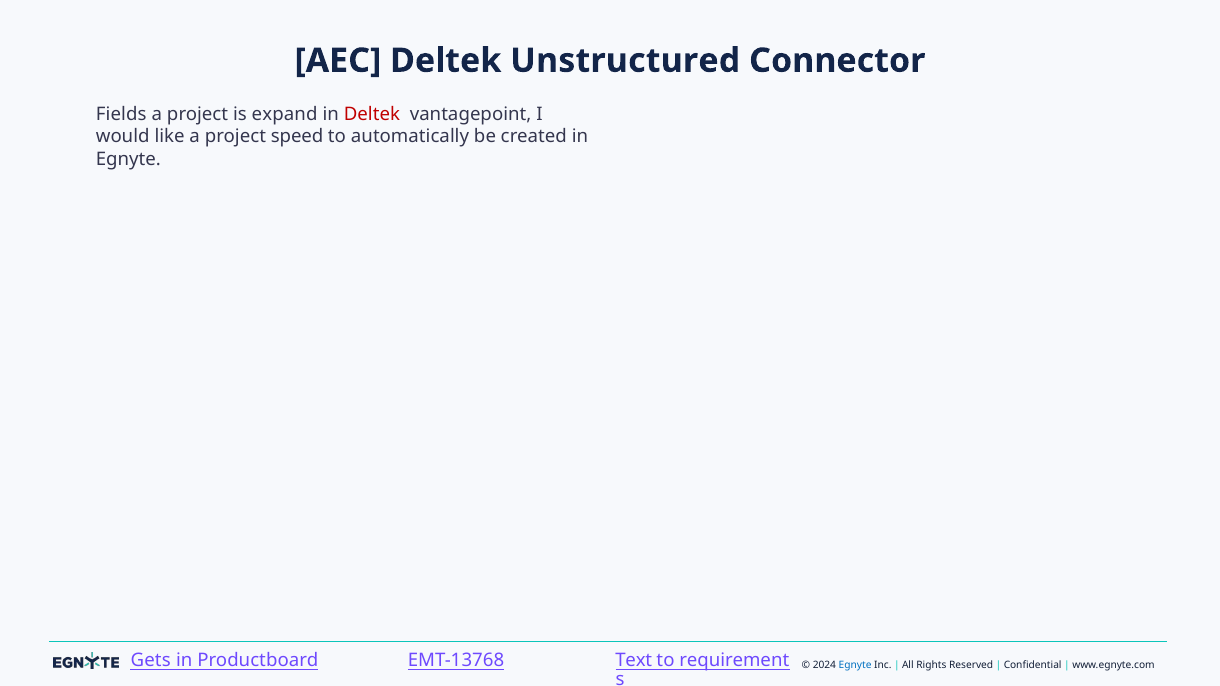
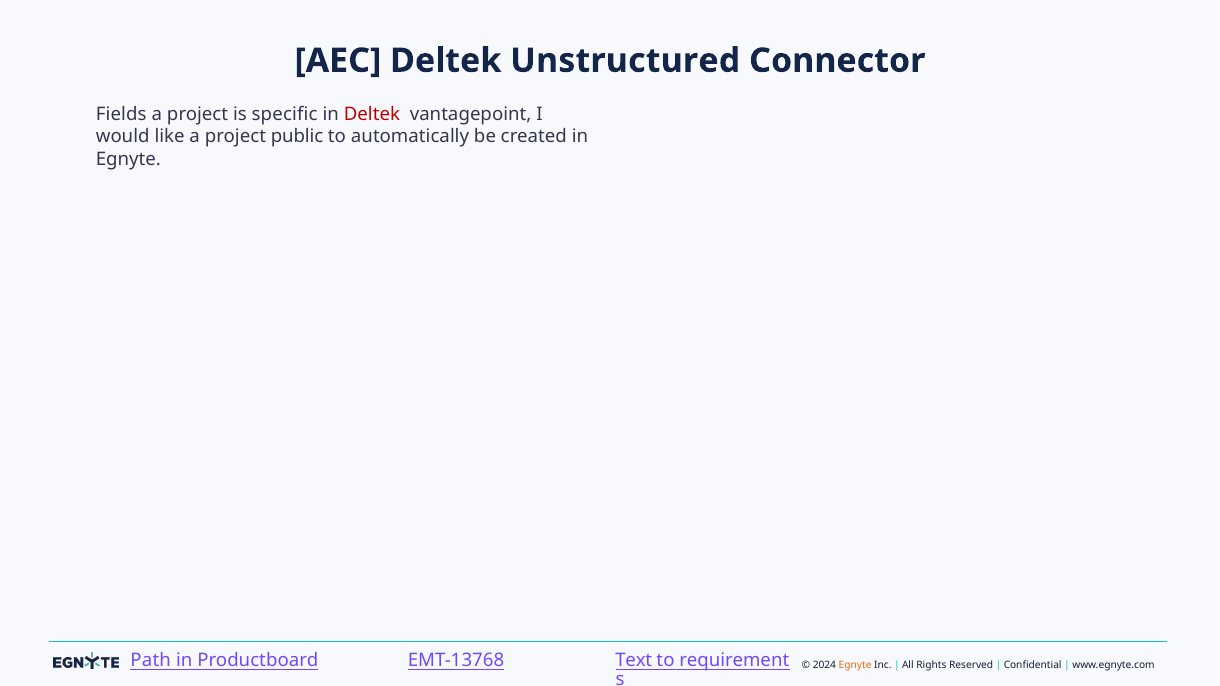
expand: expand -> specific
speed: speed -> public
Gets: Gets -> Path
Egnyte at (855, 665) colour: blue -> orange
